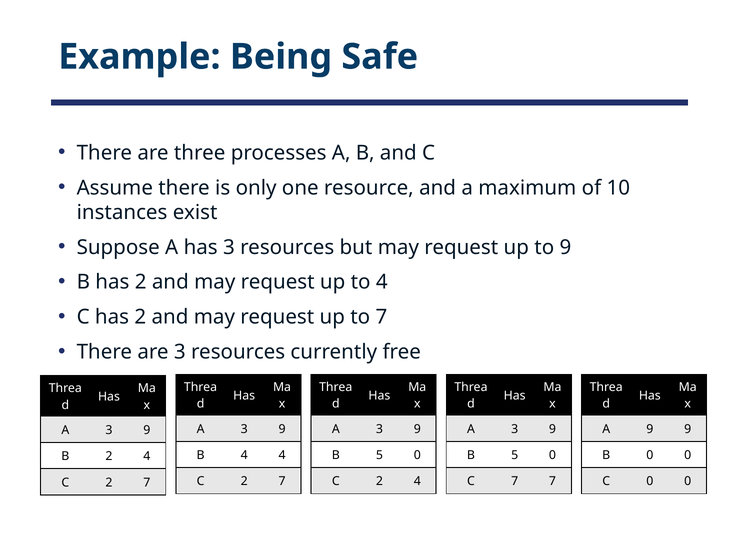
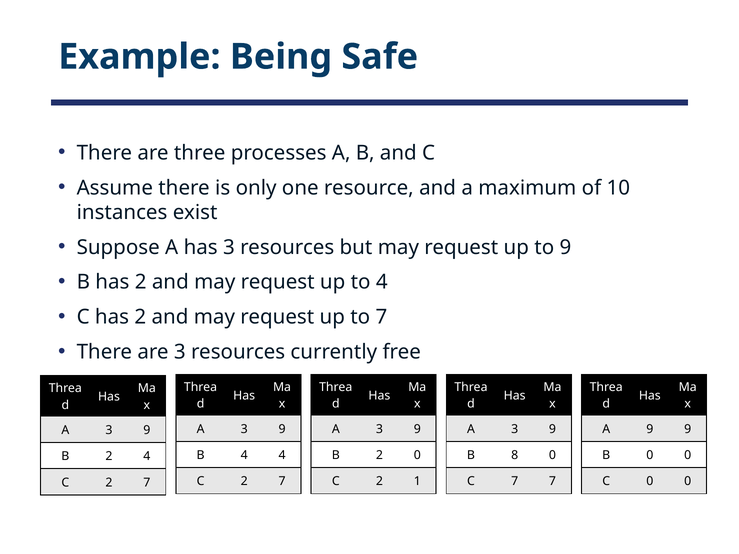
5 at (379, 455): 5 -> 2
5 at (515, 455): 5 -> 8
C 2 4: 4 -> 1
